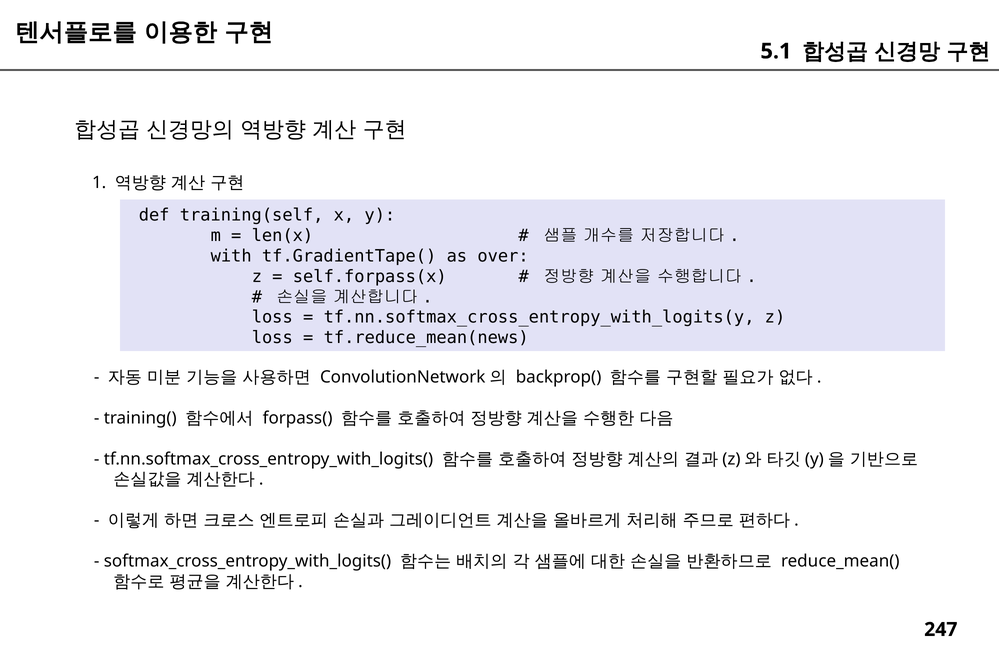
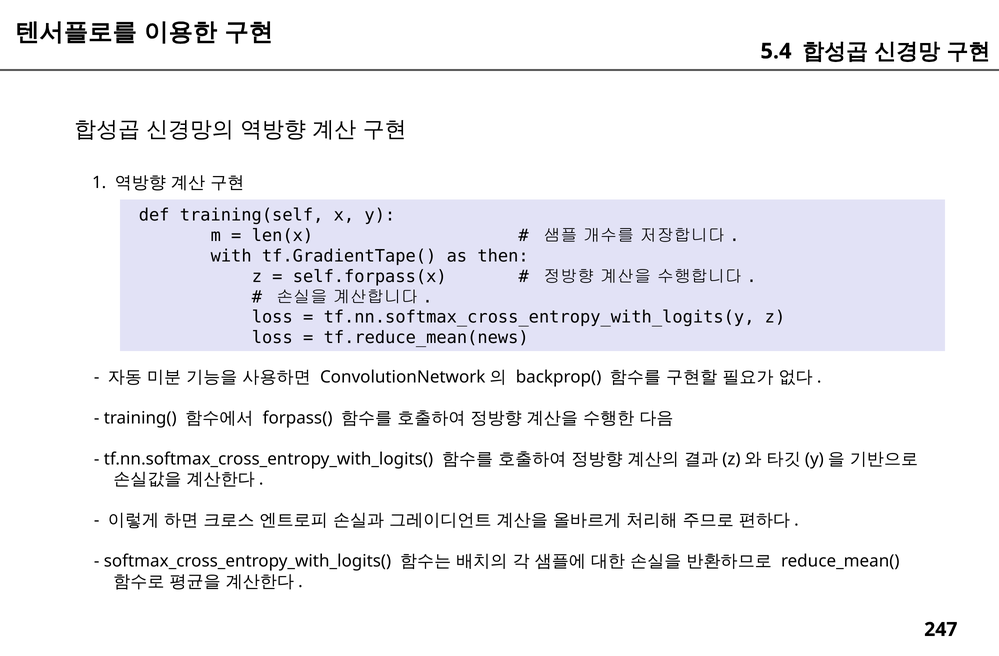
5.1: 5.1 -> 5.4
over: over -> then
